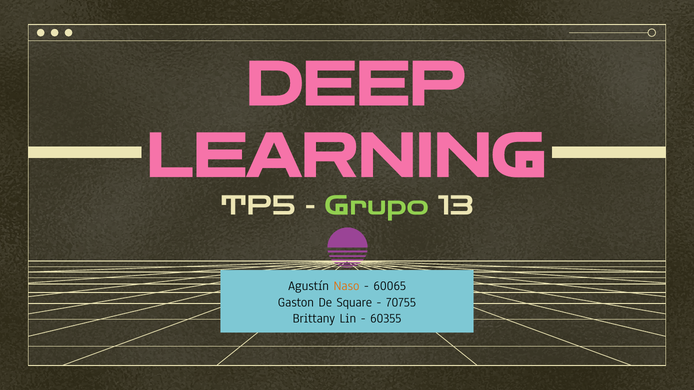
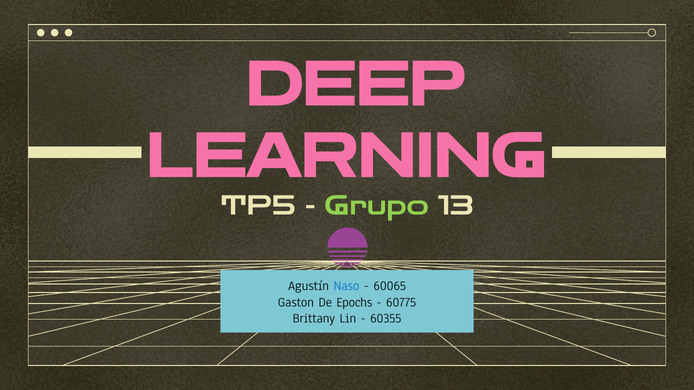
Naso colour: orange -> blue
Square: Square -> Epochs
70755: 70755 -> 60775
